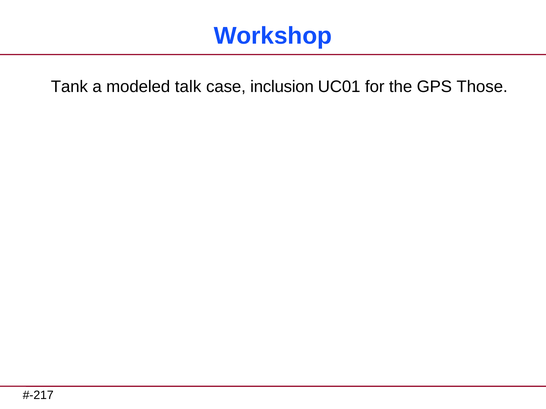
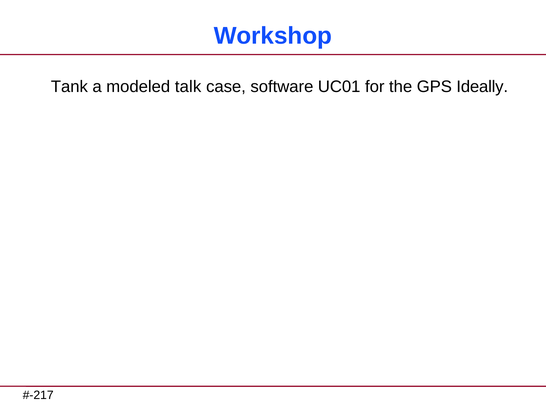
inclusion: inclusion -> software
Those: Those -> Ideally
